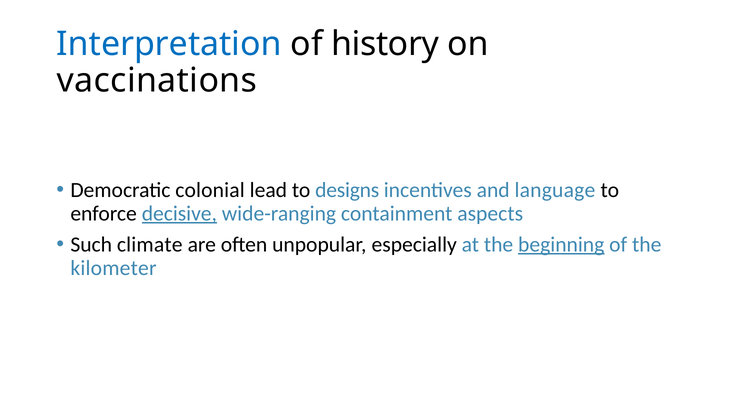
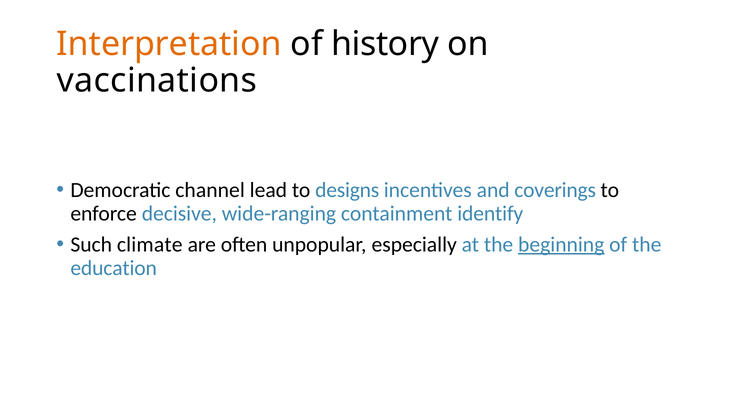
Interpretation colour: blue -> orange
colonial: colonial -> channel
language: language -> coverings
decisive underline: present -> none
aspects: aspects -> identify
kilometer: kilometer -> education
